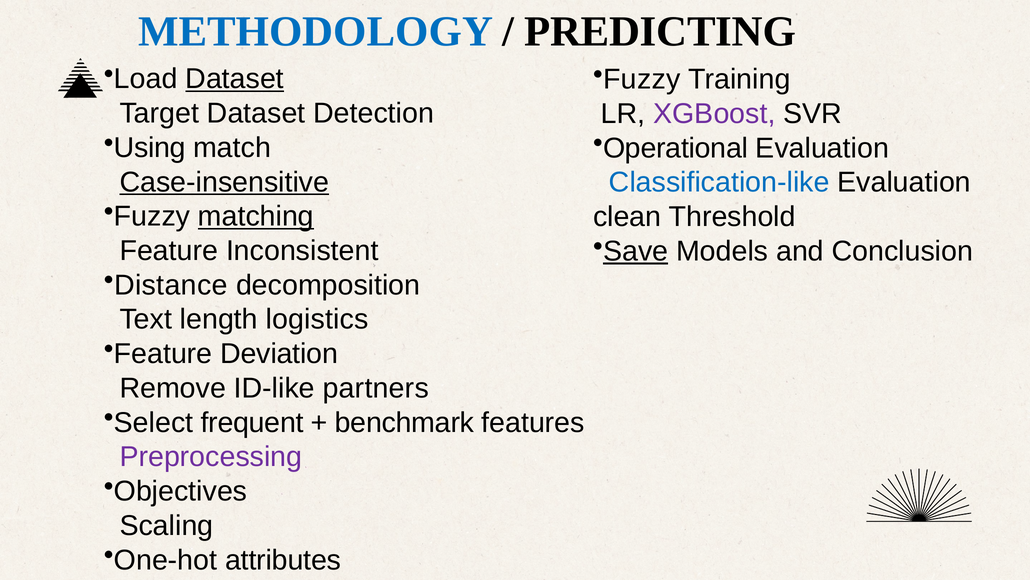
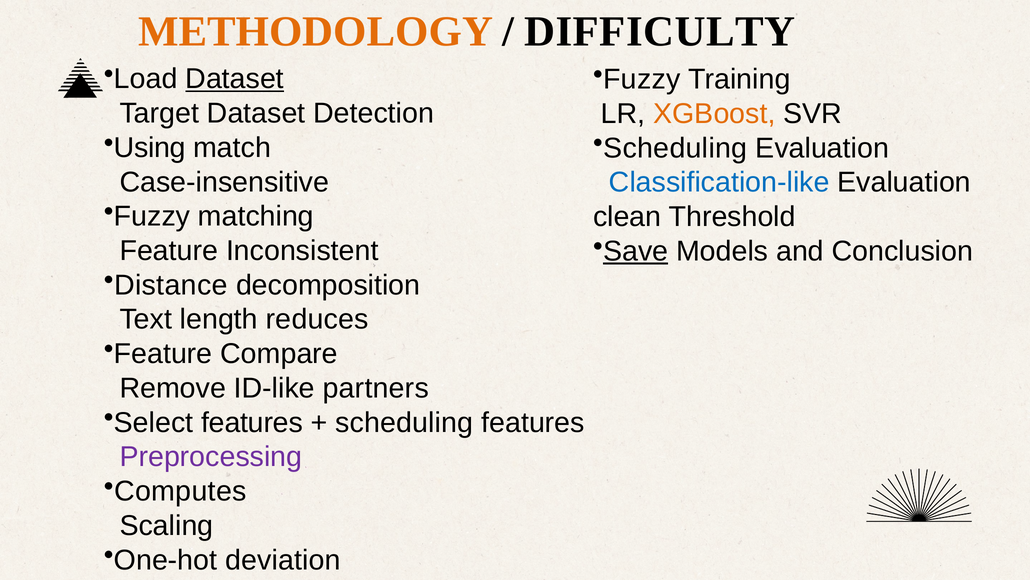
METHODOLOGY colour: blue -> orange
PREDICTING: PREDICTING -> DIFFICULTY
XGBoost colour: purple -> orange
Operational at (676, 148): Operational -> Scheduling
Case-insensitive underline: present -> none
matching underline: present -> none
logistics: logistics -> reduces
Deviation: Deviation -> Compare
Select frequent: frequent -> features
benchmark at (404, 422): benchmark -> scheduling
Objectives: Objectives -> Computes
attributes: attributes -> deviation
